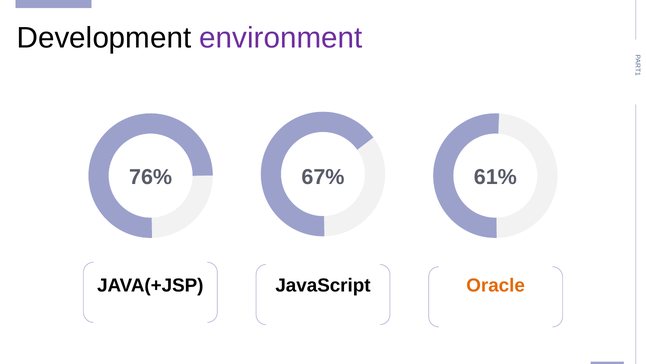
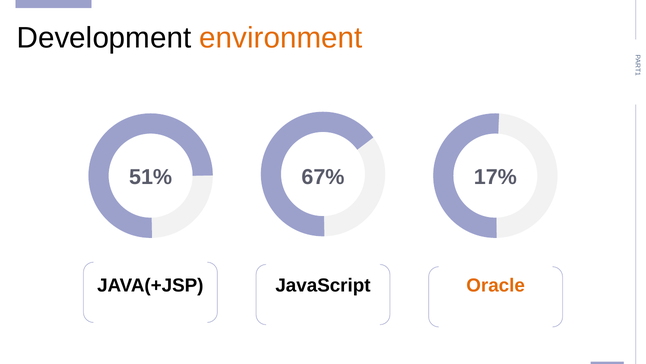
environment colour: purple -> orange
76%: 76% -> 51%
61%: 61% -> 17%
